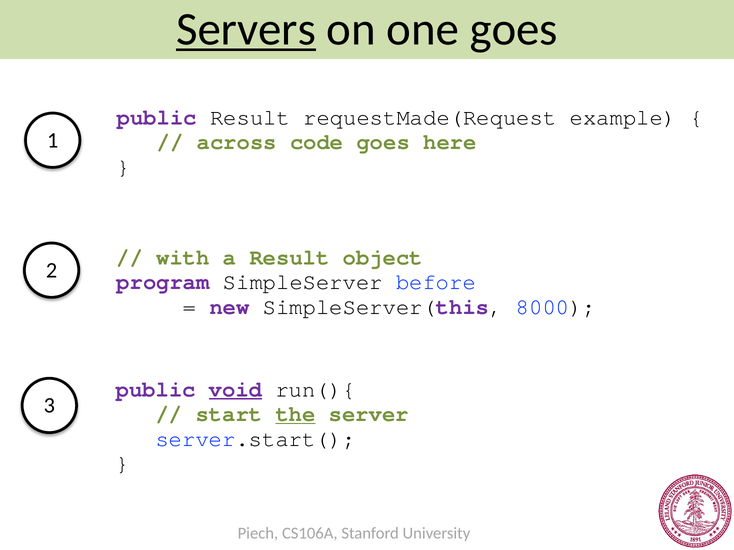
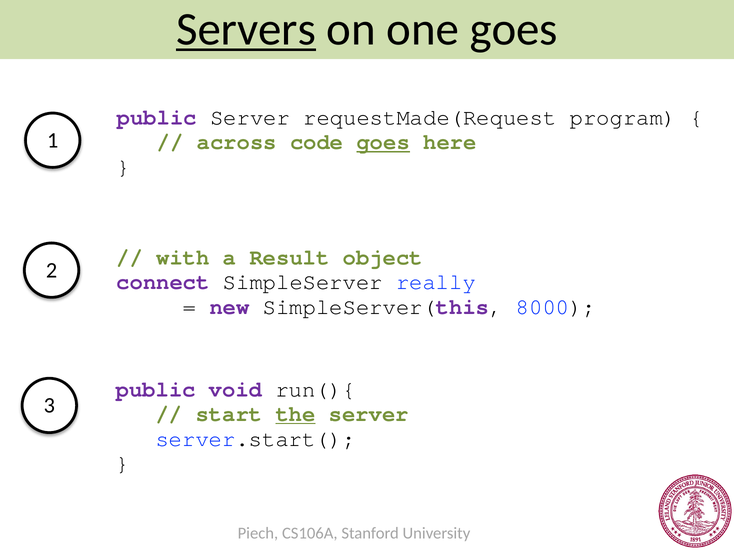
public Result: Result -> Server
example: example -> program
goes at (383, 142) underline: none -> present
program: program -> connect
before: before -> really
void underline: present -> none
